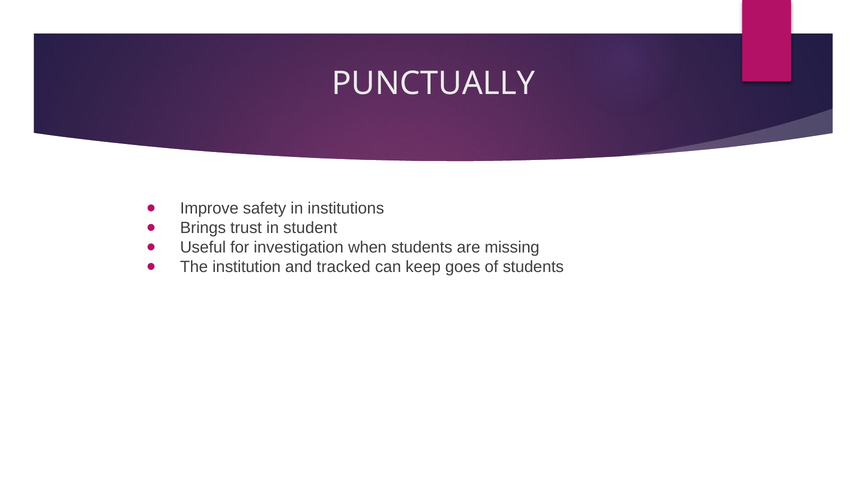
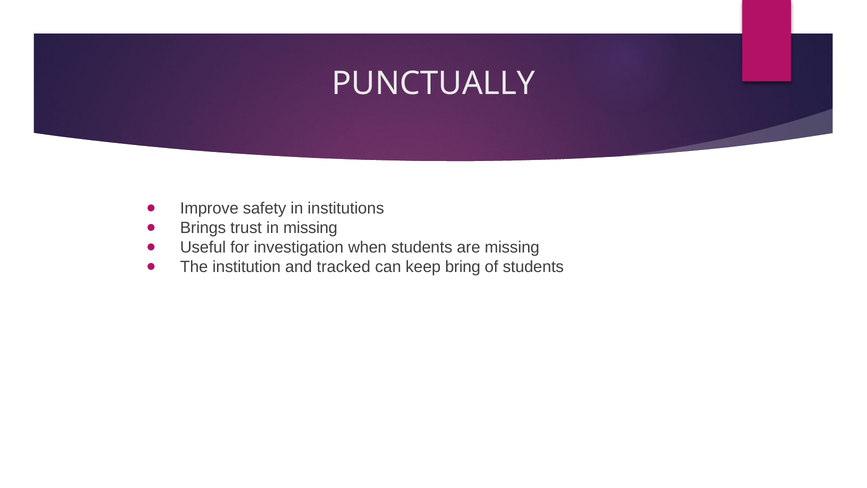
in student: student -> missing
goes: goes -> bring
